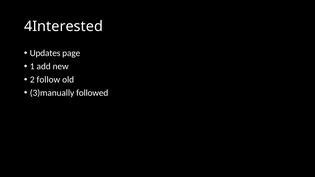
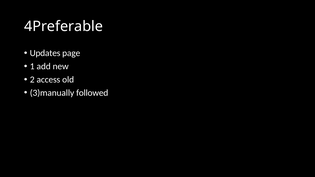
4Interested: 4Interested -> 4Preferable
follow: follow -> access
